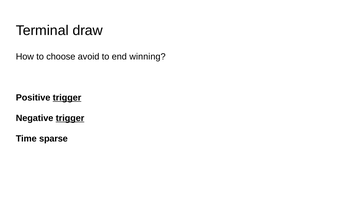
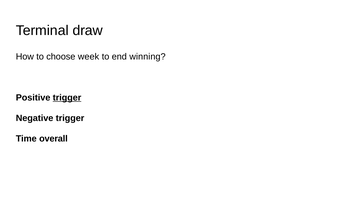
avoid: avoid -> week
trigger at (70, 118) underline: present -> none
sparse: sparse -> overall
